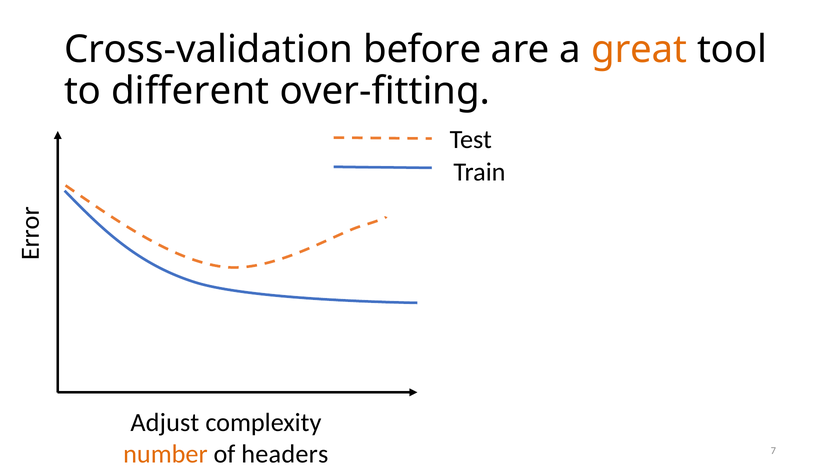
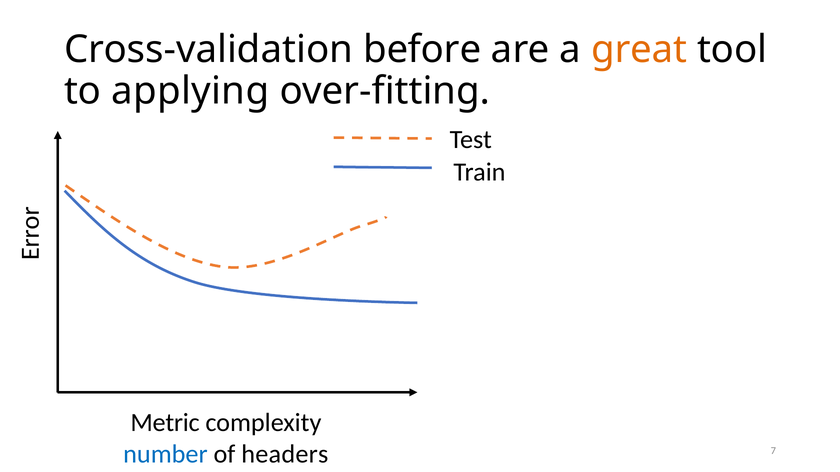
different: different -> applying
Adjust: Adjust -> Metric
number colour: orange -> blue
